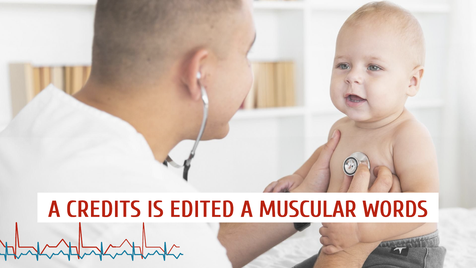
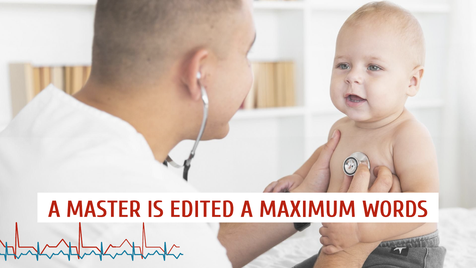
CREDITS: CREDITS -> MASTER
MUSCULAR: MUSCULAR -> MAXIMUM
